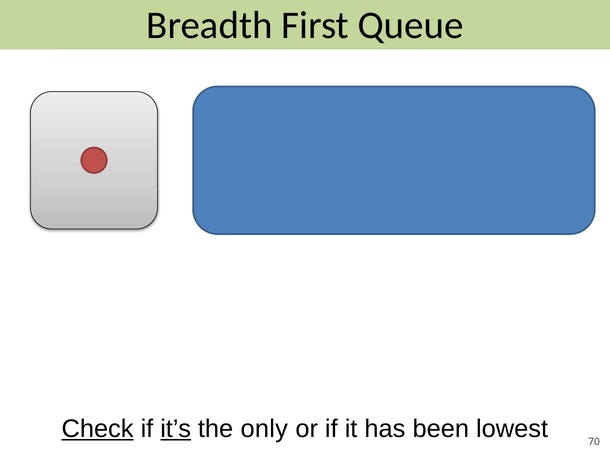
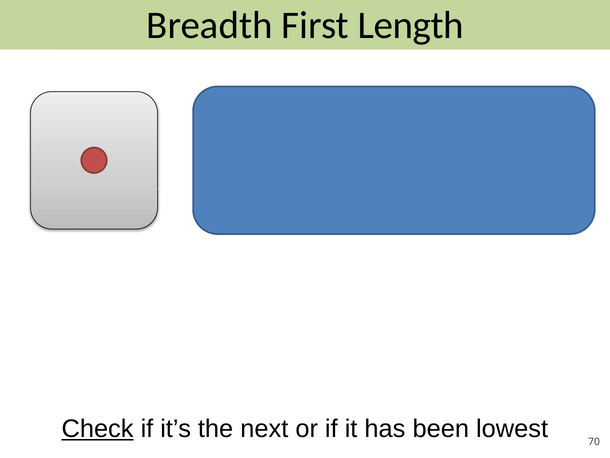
Queue: Queue -> Length
it’s underline: present -> none
only: only -> next
